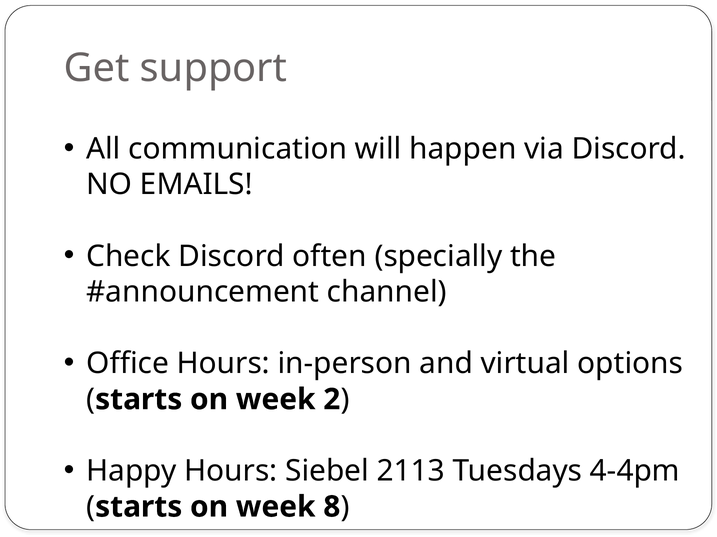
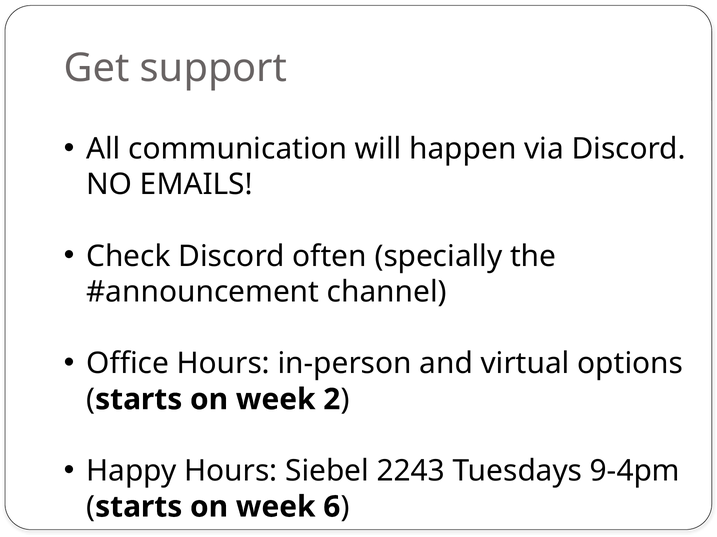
2113: 2113 -> 2243
4-4pm: 4-4pm -> 9-4pm
8: 8 -> 6
